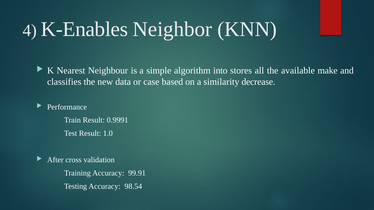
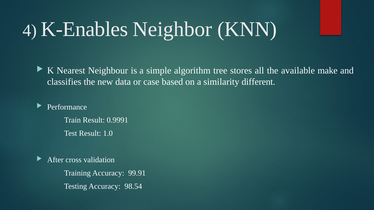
into: into -> tree
decrease: decrease -> different
